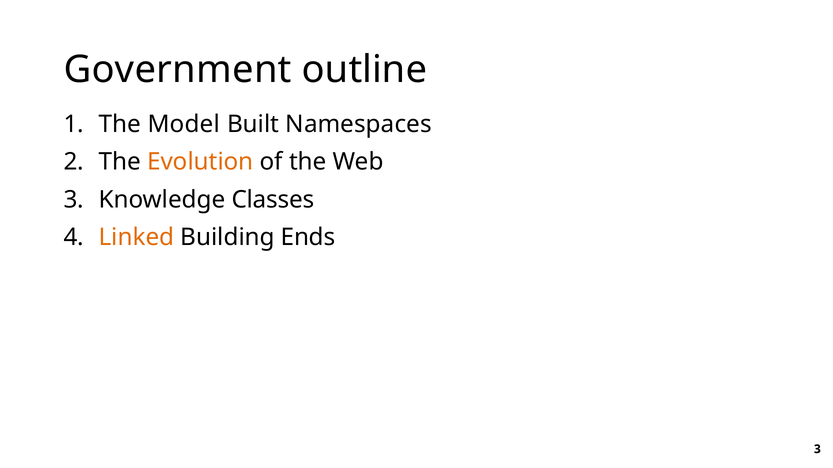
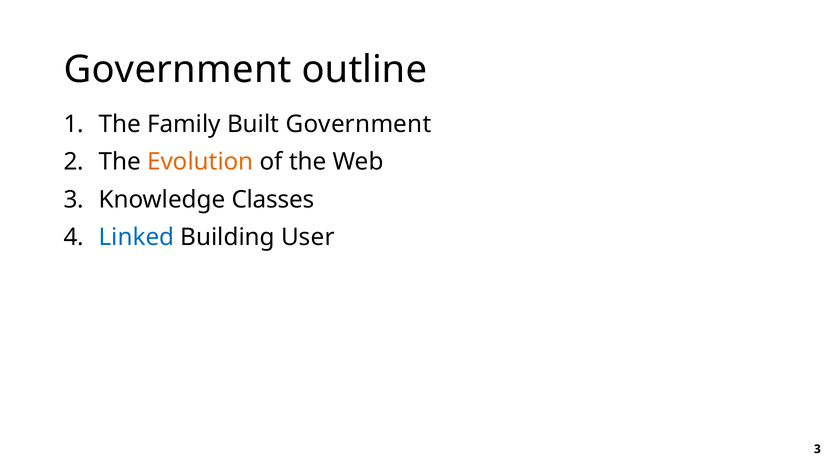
Model: Model -> Family
Built Namespaces: Namespaces -> Government
Linked colour: orange -> blue
Ends: Ends -> User
